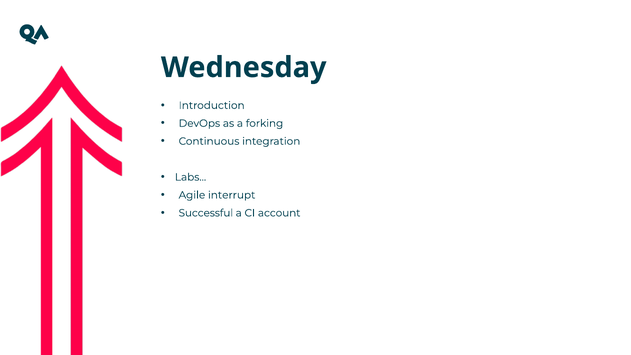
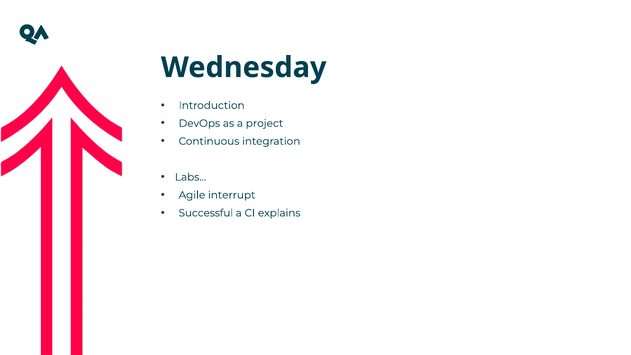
forking: forking -> project
account: account -> explains
